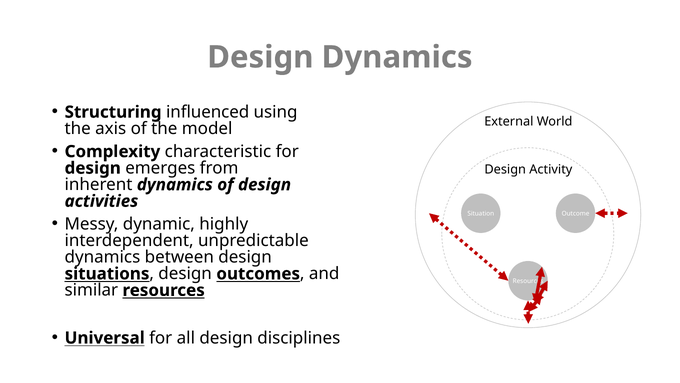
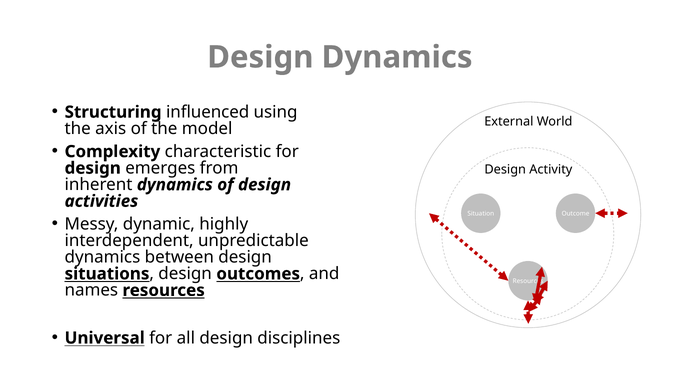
similar: similar -> names
